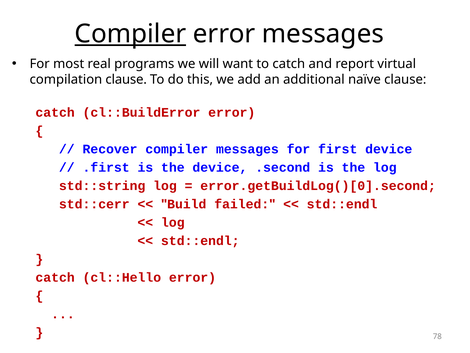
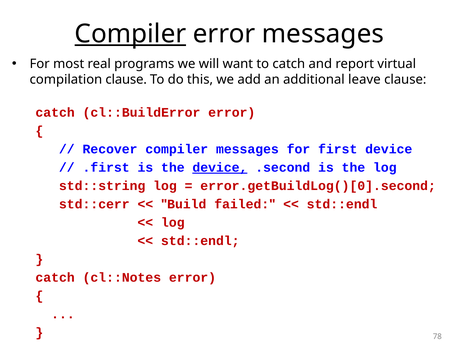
naïve: naïve -> leave
device at (220, 167) underline: none -> present
cl::Hello: cl::Hello -> cl::Notes
